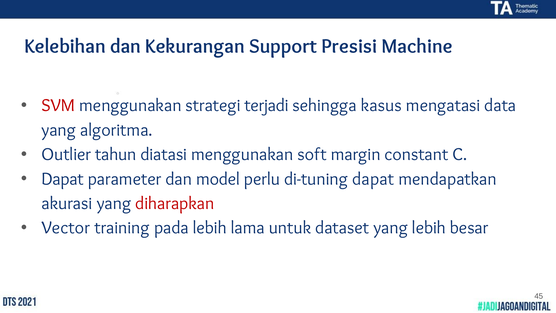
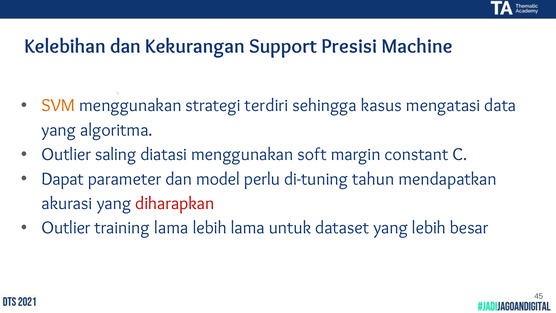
SVM colour: red -> orange
terjadi: terjadi -> terdiri
tahun: tahun -> saling
di-tuning dapat: dapat -> tahun
Vector at (66, 228): Vector -> Outlier
training pada: pada -> lama
